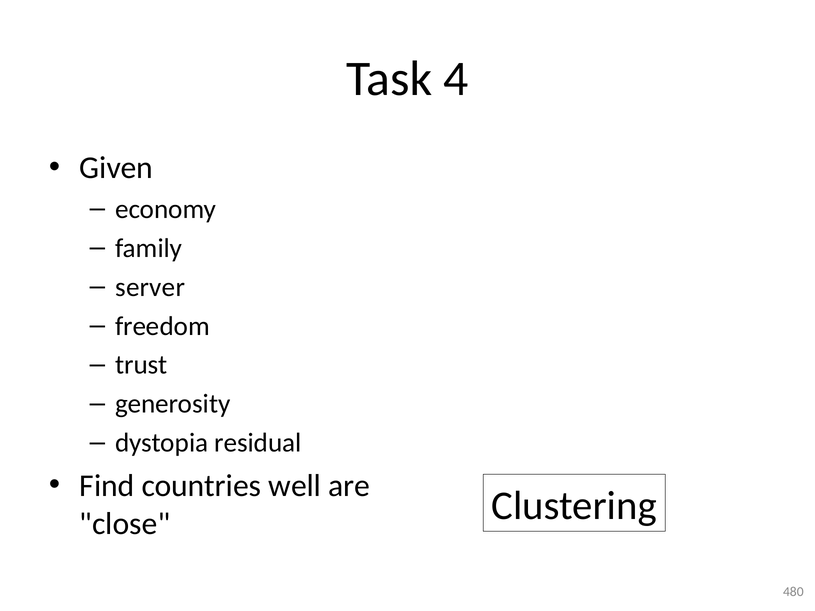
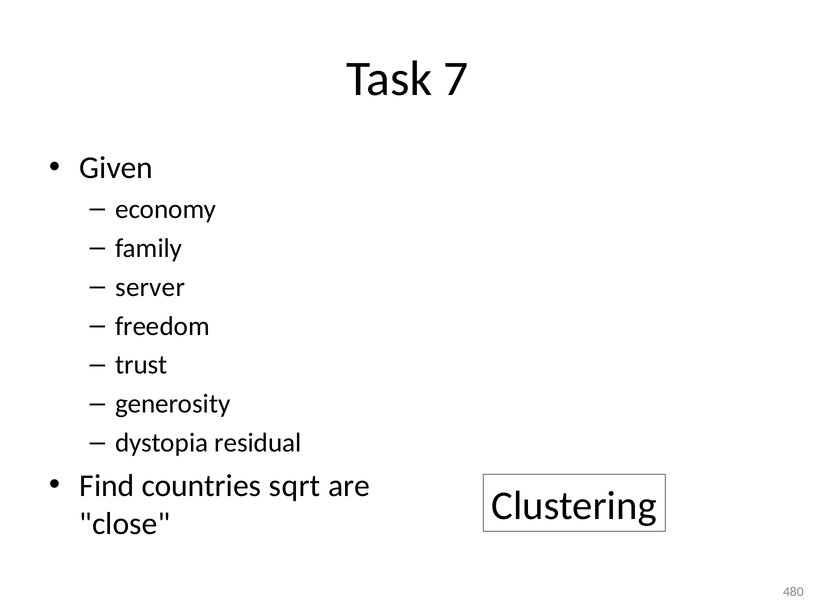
4: 4 -> 7
well: well -> sqrt
